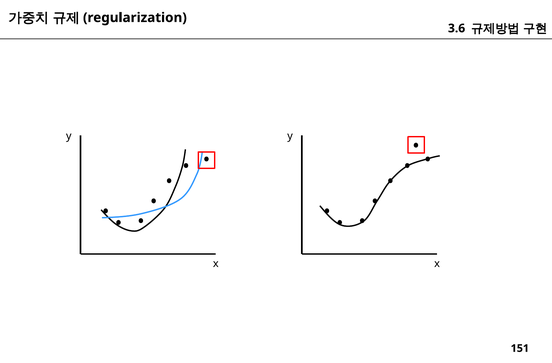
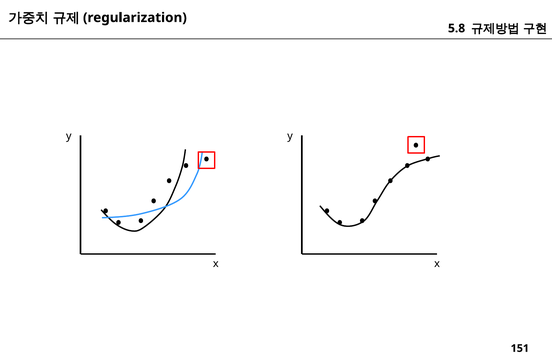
3.6: 3.6 -> 5.8
